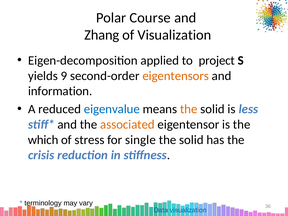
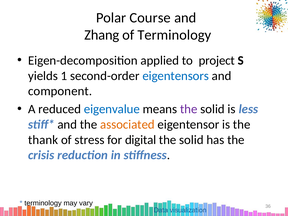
of Visualization: Visualization -> Terminology
9: 9 -> 1
eigentensors colour: orange -> blue
information: information -> component
the at (189, 109) colour: orange -> purple
which: which -> thank
single: single -> digital
